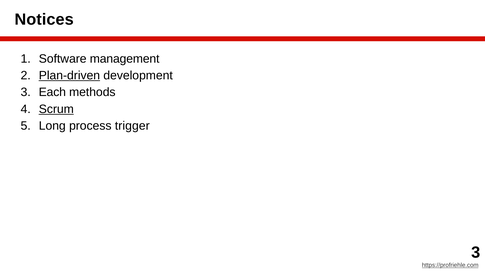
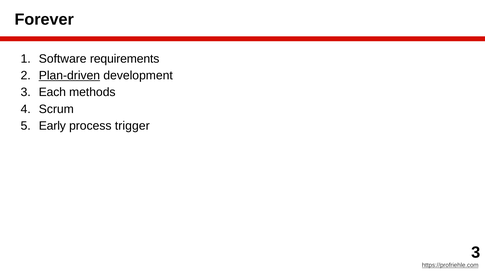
Notices: Notices -> Forever
management: management -> requirements
Scrum underline: present -> none
Long: Long -> Early
